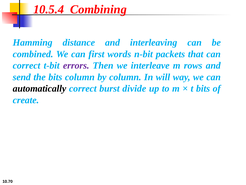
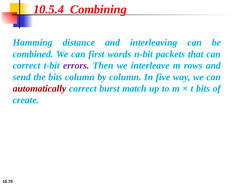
will: will -> five
automatically colour: black -> red
divide: divide -> match
